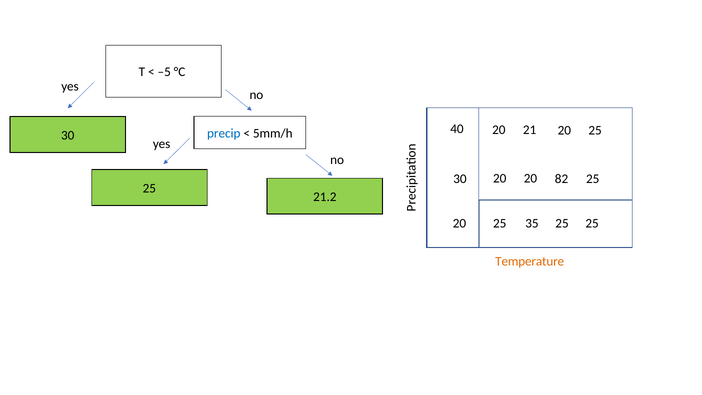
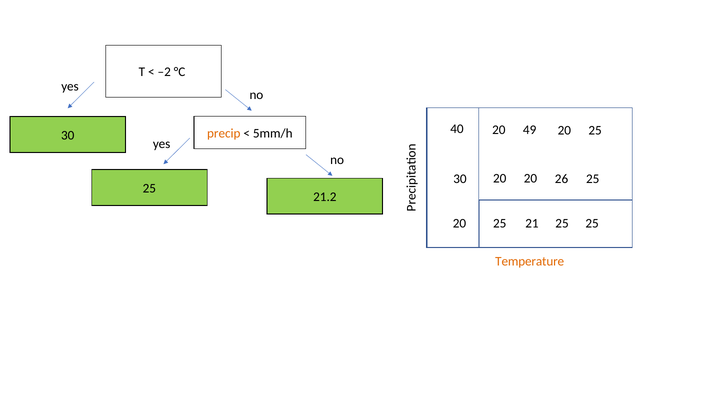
–5: –5 -> –2
21: 21 -> 49
precip colour: blue -> orange
82: 82 -> 26
35: 35 -> 21
